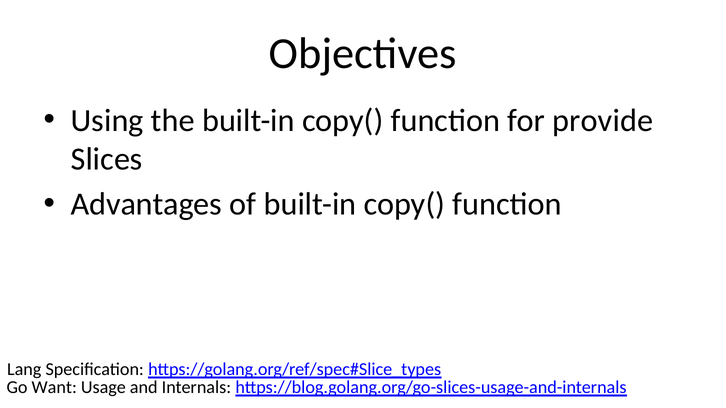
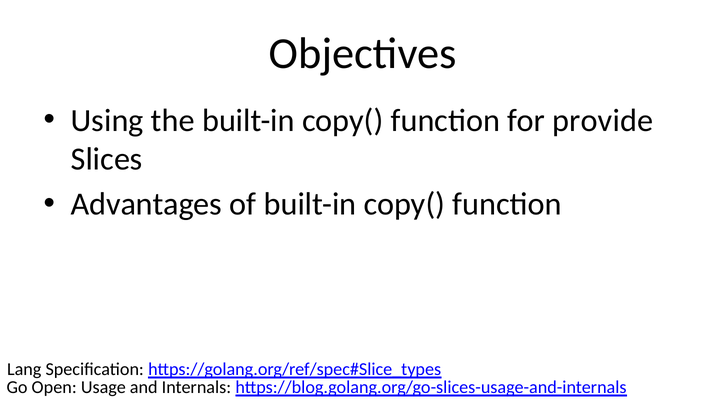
Want: Want -> Open
